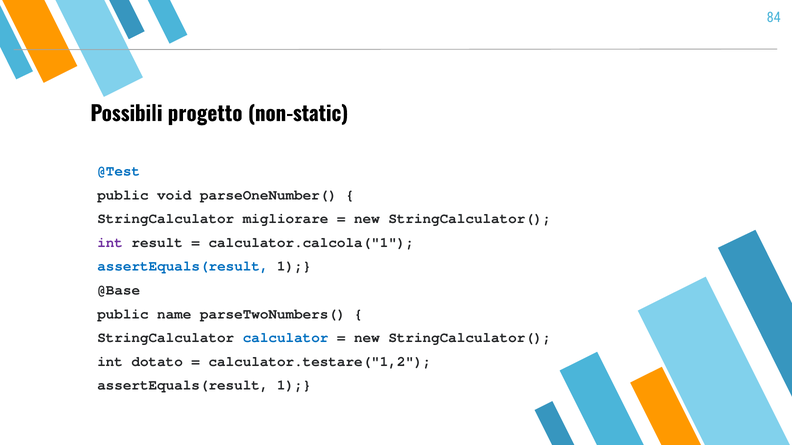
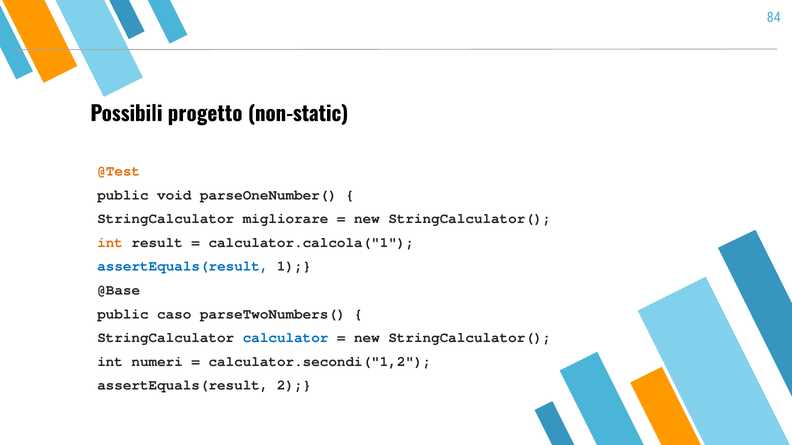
@Test colour: blue -> orange
int at (110, 243) colour: purple -> orange
name: name -> caso
dotato: dotato -> numeri
calculator.testare("1,2: calculator.testare("1,2 -> calculator.secondi("1,2
1 at (294, 386): 1 -> 2
